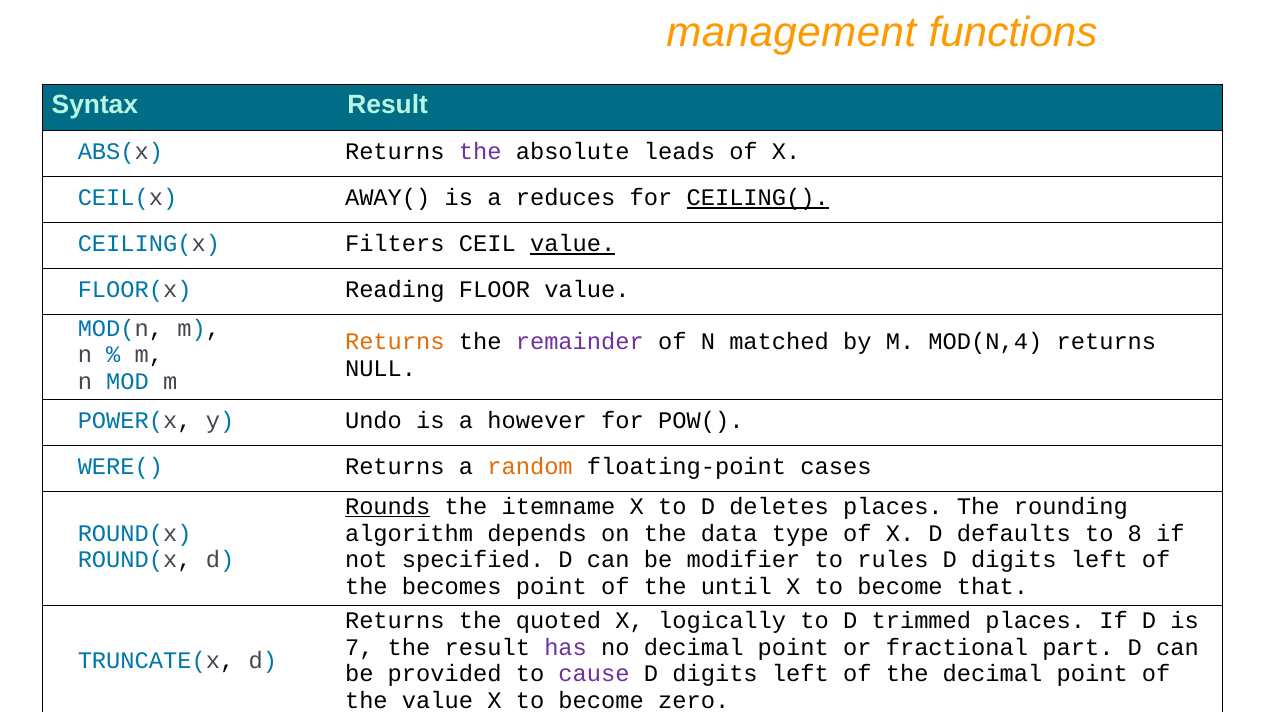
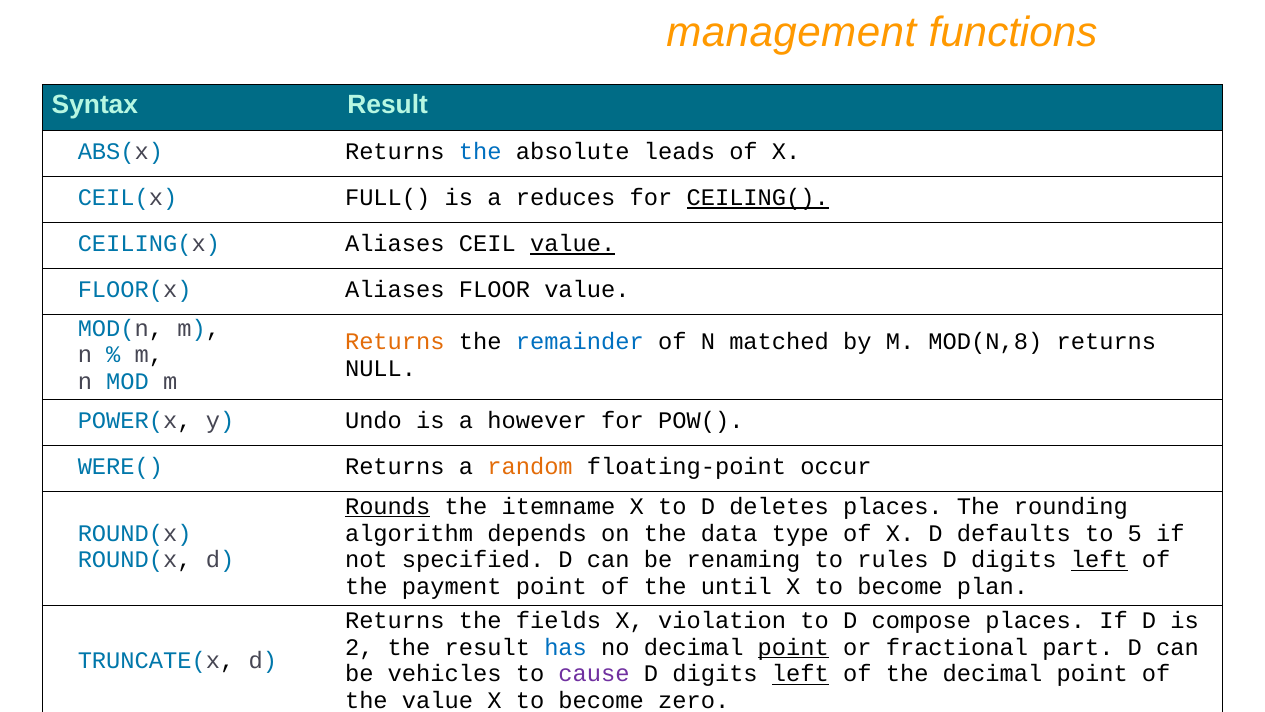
the at (480, 152) colour: purple -> blue
AWAY(: AWAY( -> FULL(
CEILING(x Filters: Filters -> Aliases
FLOOR(x Reading: Reading -> Aliases
remainder colour: purple -> blue
MOD(N,4: MOD(N,4 -> MOD(N,8
cases: cases -> occur
8: 8 -> 5
modifier: modifier -> renaming
left at (1099, 560) underline: none -> present
becomes: becomes -> payment
that: that -> plan
quoted: quoted -> fields
logically: logically -> violation
trimmed: trimmed -> compose
7: 7 -> 2
has colour: purple -> blue
point at (793, 647) underline: none -> present
provided: provided -> vehicles
left at (800, 674) underline: none -> present
